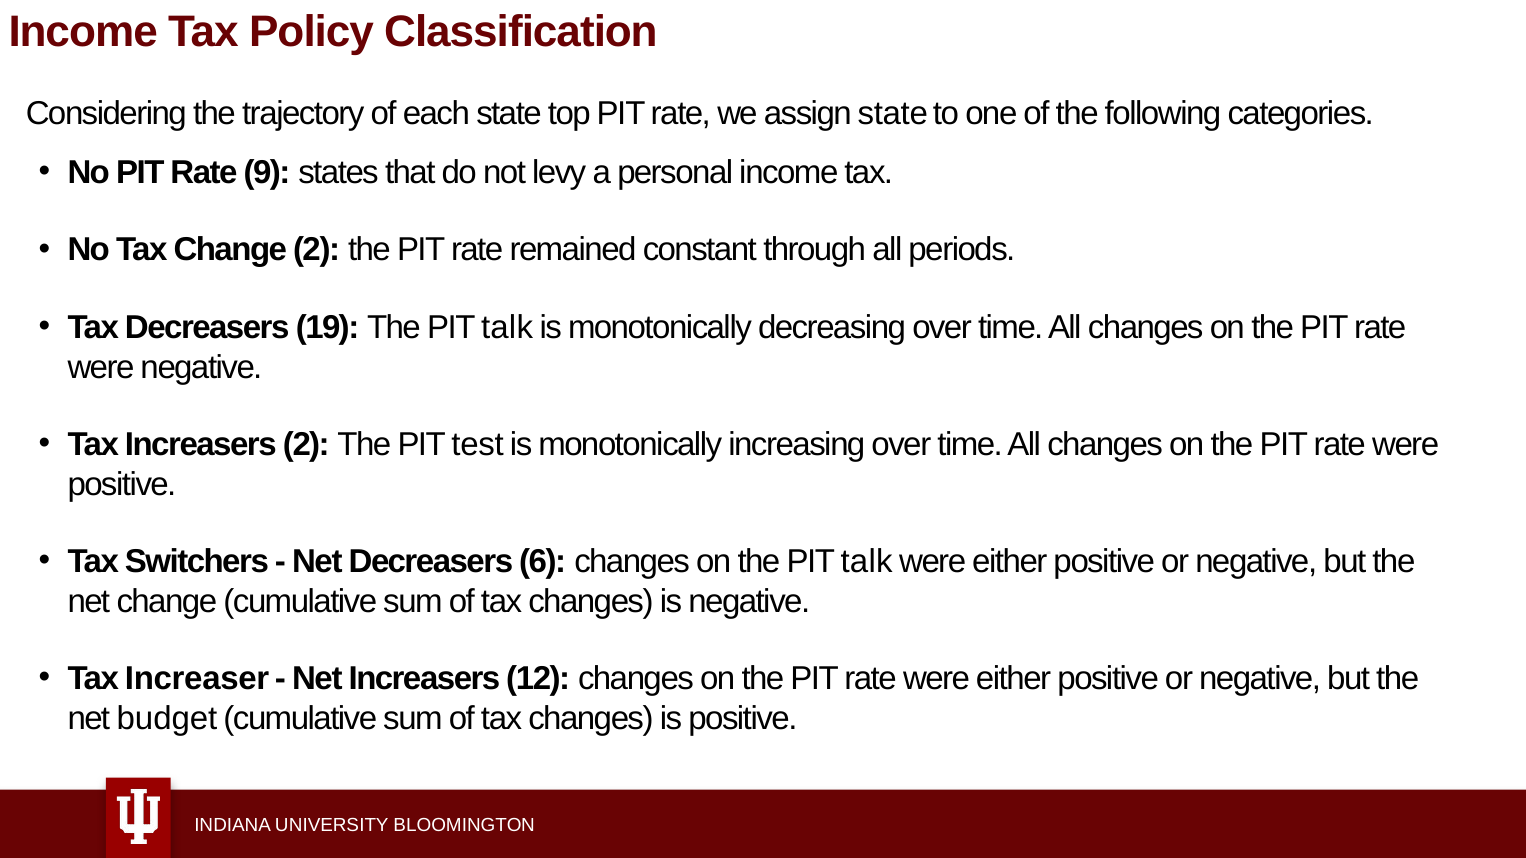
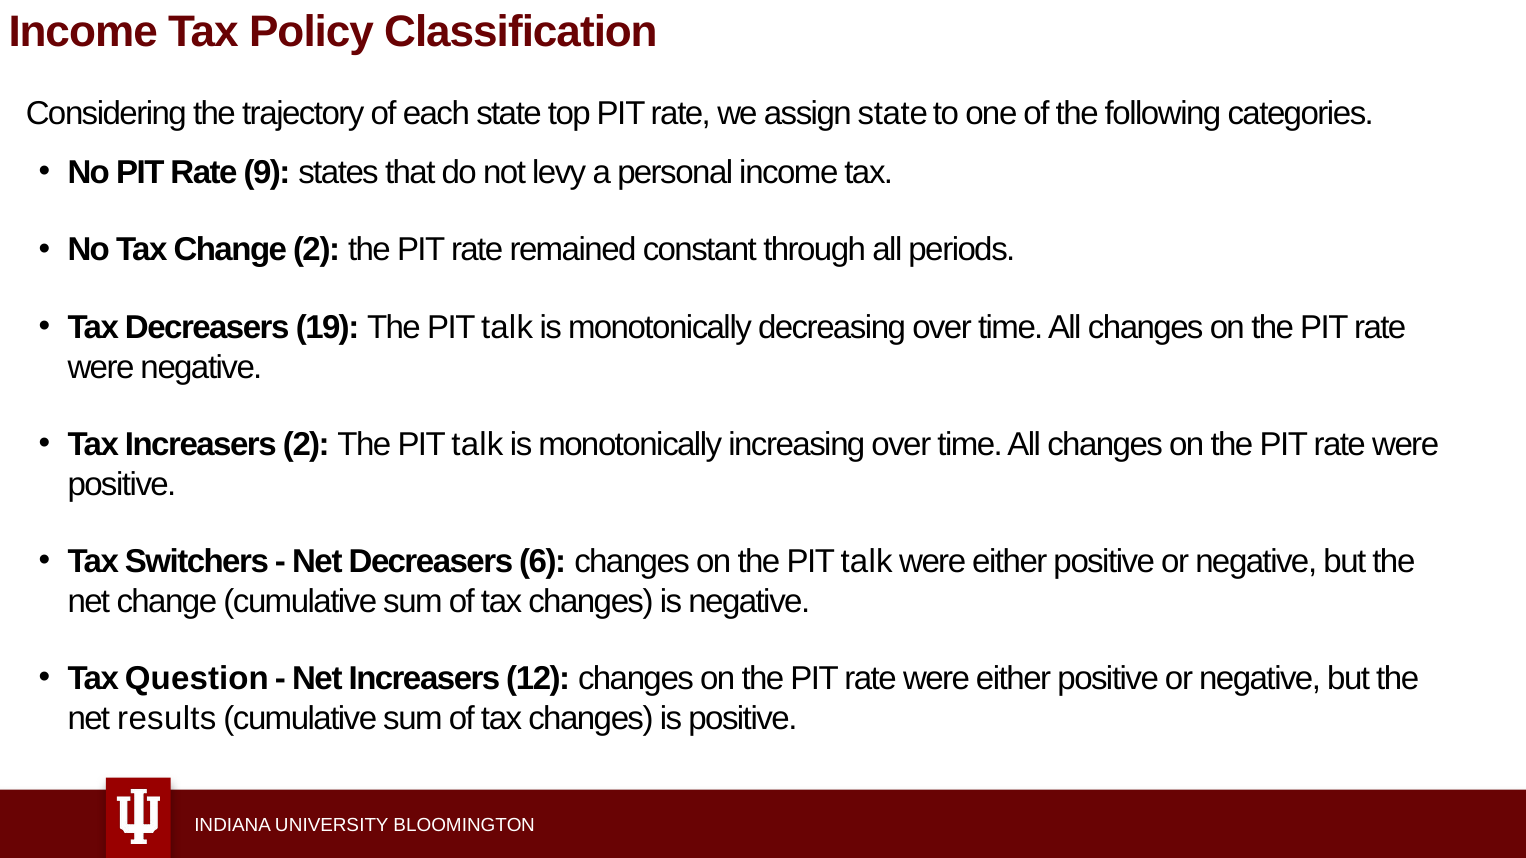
2 The PIT test: test -> talk
Increaser: Increaser -> Question
budget: budget -> results
